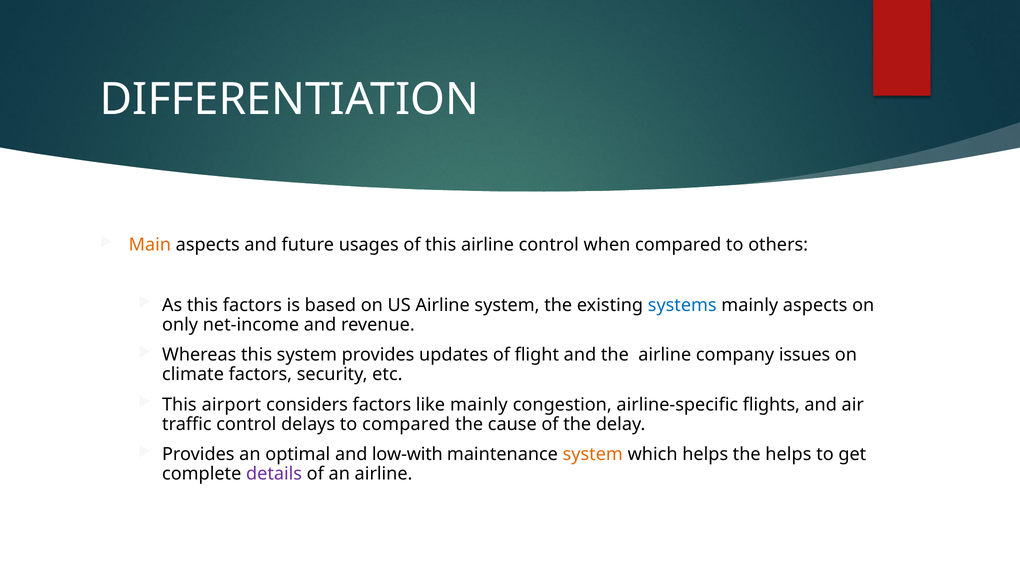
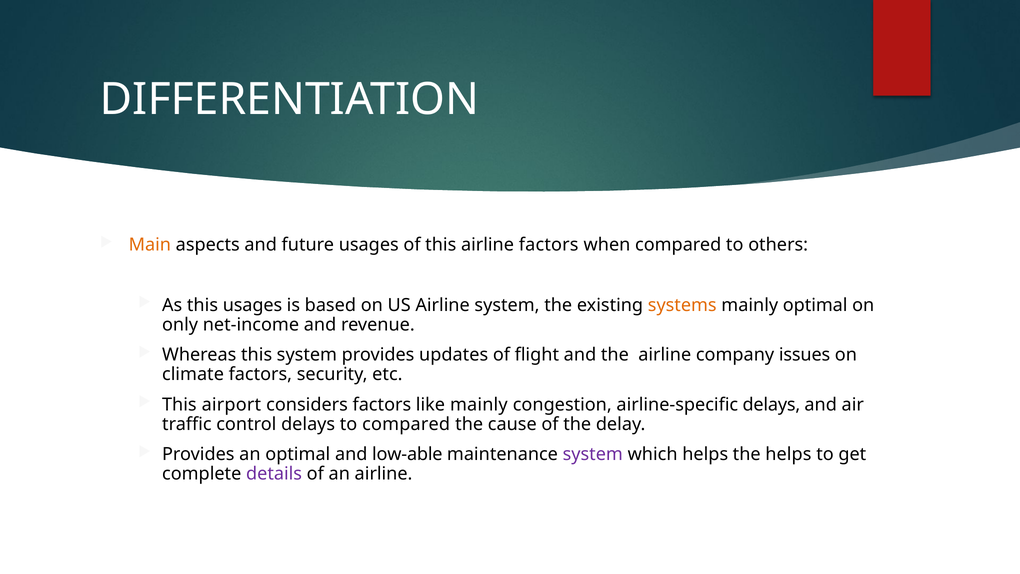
airline control: control -> factors
this factors: factors -> usages
systems colour: blue -> orange
mainly aspects: aspects -> optimal
airline-specific flights: flights -> delays
low-with: low-with -> low-able
system at (593, 454) colour: orange -> purple
